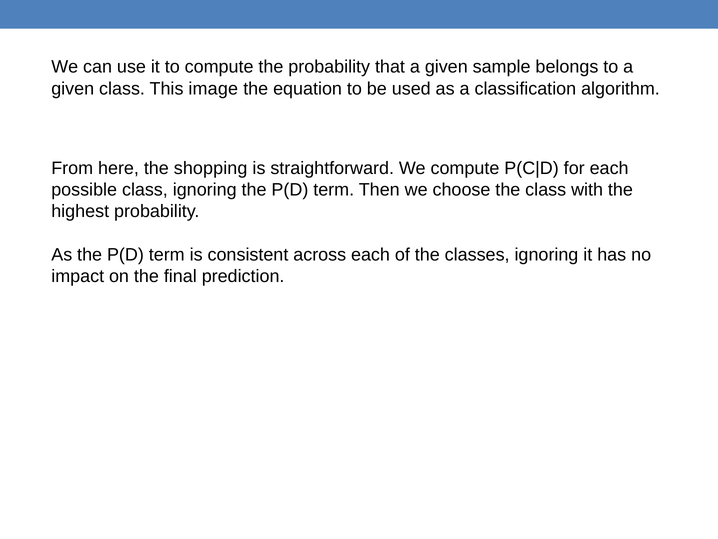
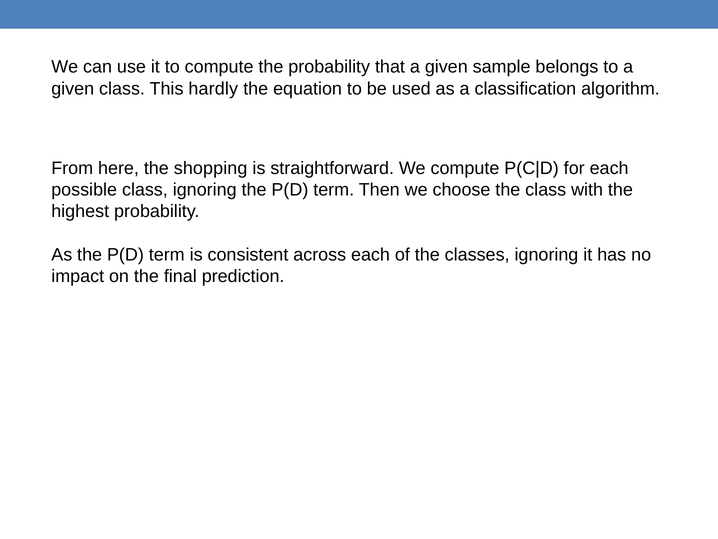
image: image -> hardly
